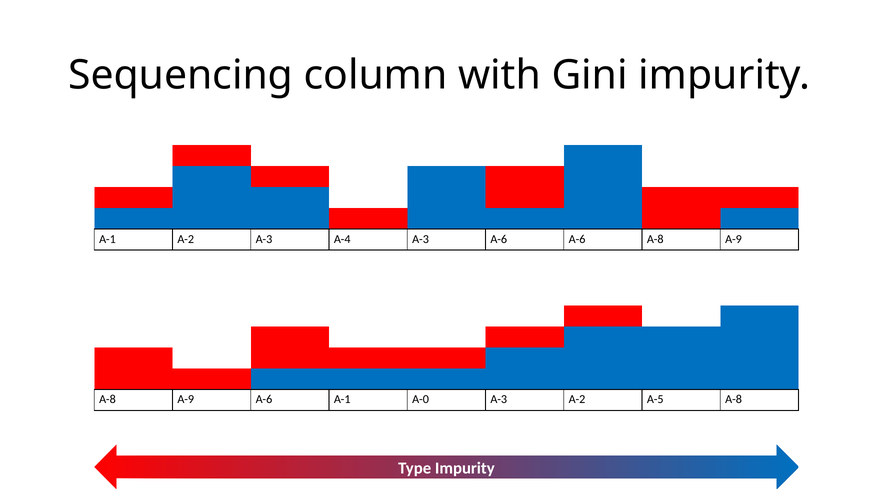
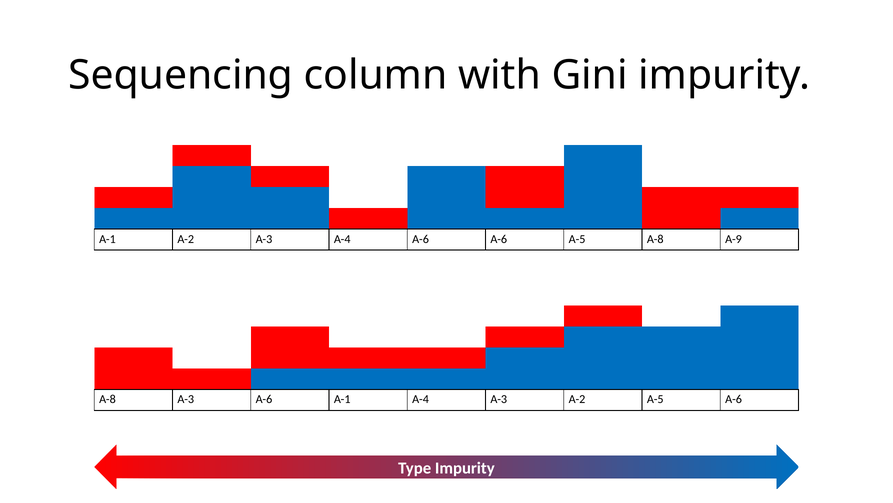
A-4 A-3: A-3 -> A-6
A-6 A-6: A-6 -> A-5
A-9 at (186, 399): A-9 -> A-3
A-1 A-0: A-0 -> A-4
A-5 A-8: A-8 -> A-6
